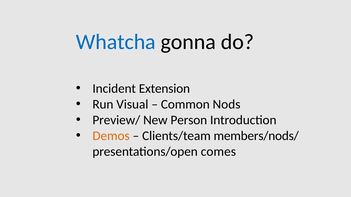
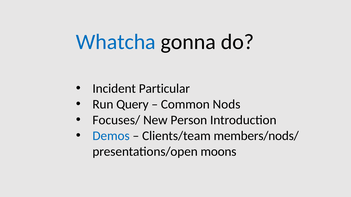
Extension: Extension -> Particular
Visual: Visual -> Query
Preview/: Preview/ -> Focuses/
Demos colour: orange -> blue
comes: comes -> moons
